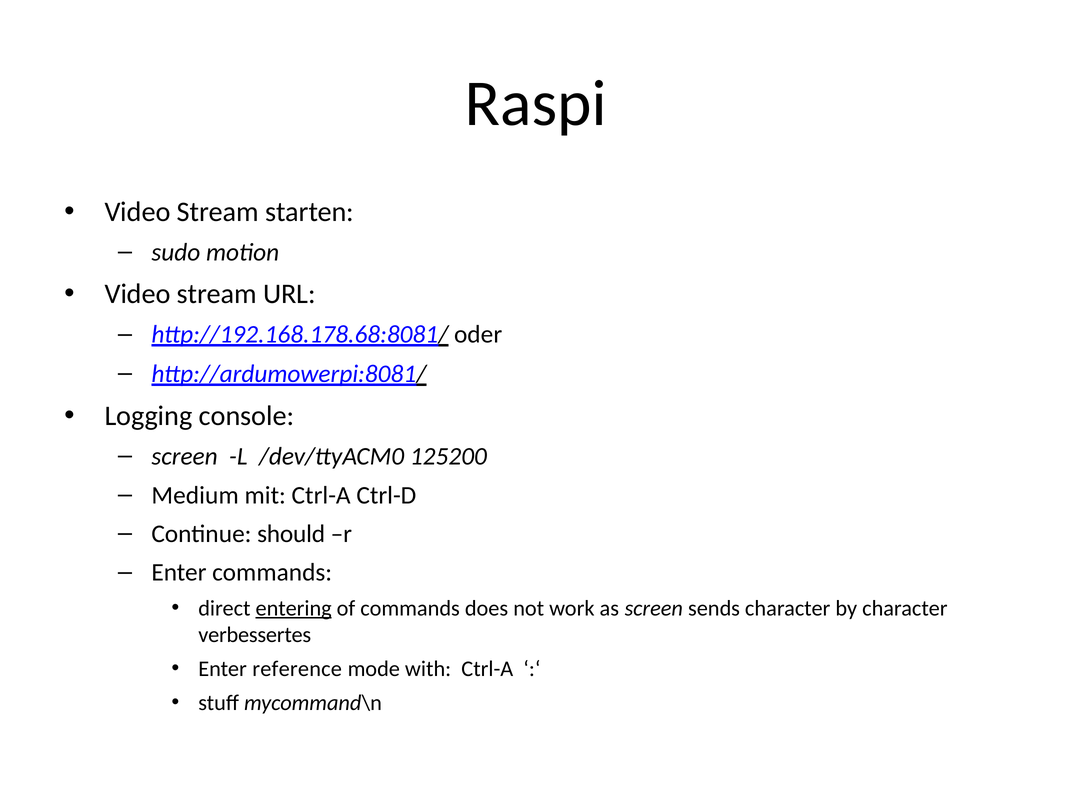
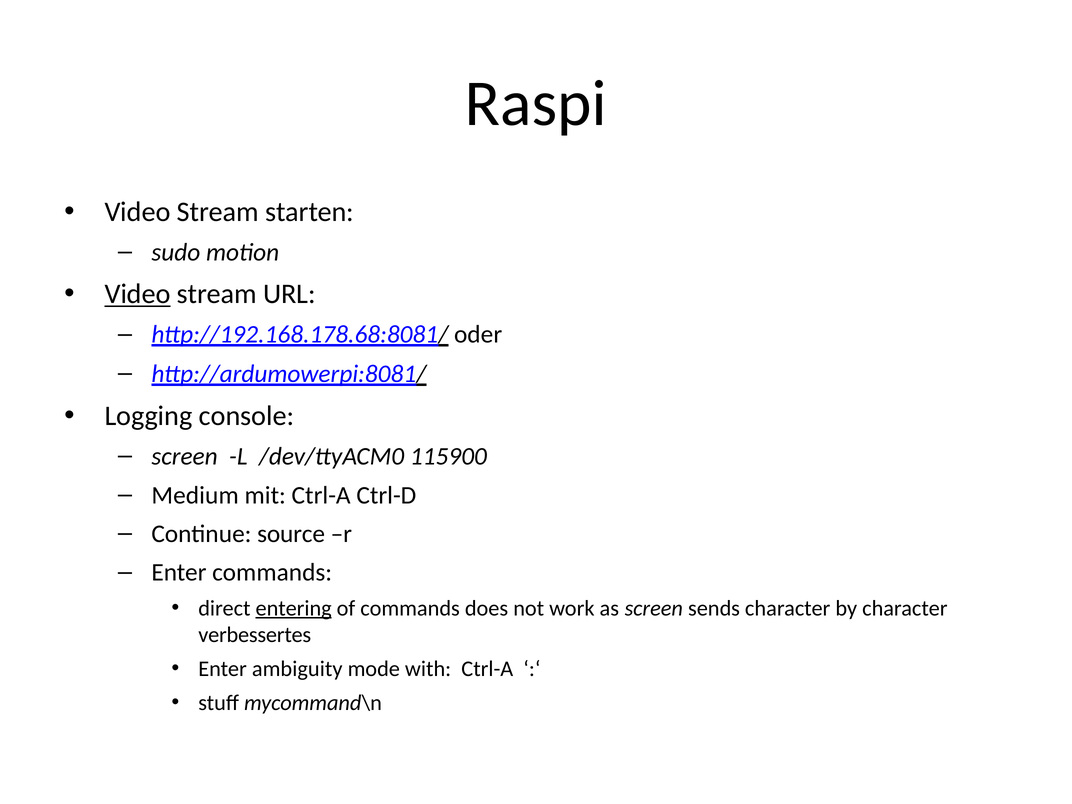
Video at (138, 294) underline: none -> present
125200: 125200 -> 115900
should: should -> source
reference: reference -> ambiguity
